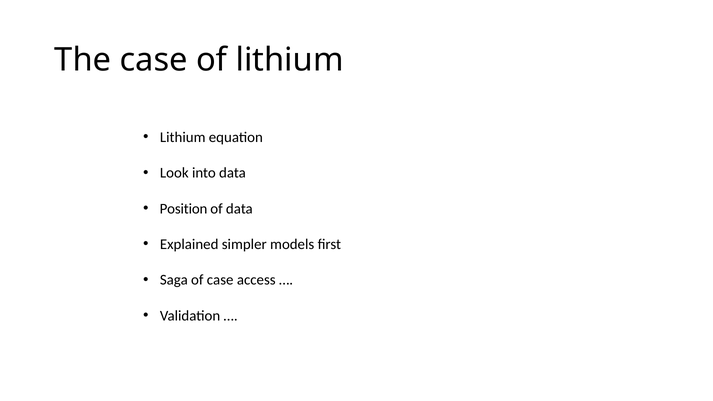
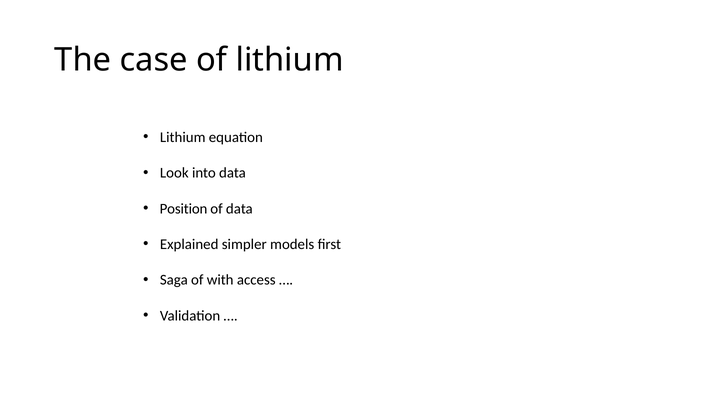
of case: case -> with
